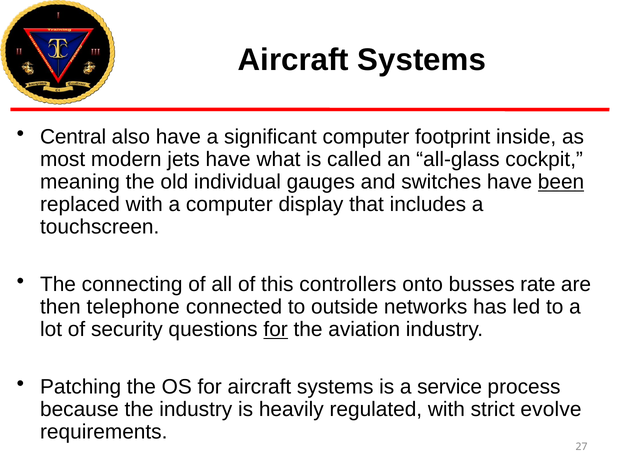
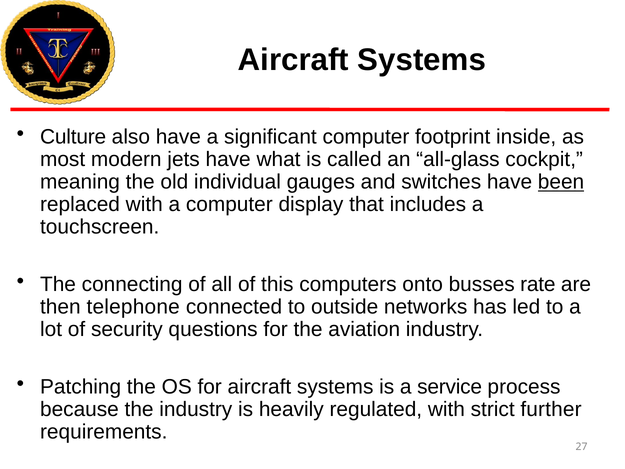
Central: Central -> Culture
controllers: controllers -> computers
for at (276, 329) underline: present -> none
evolve: evolve -> further
